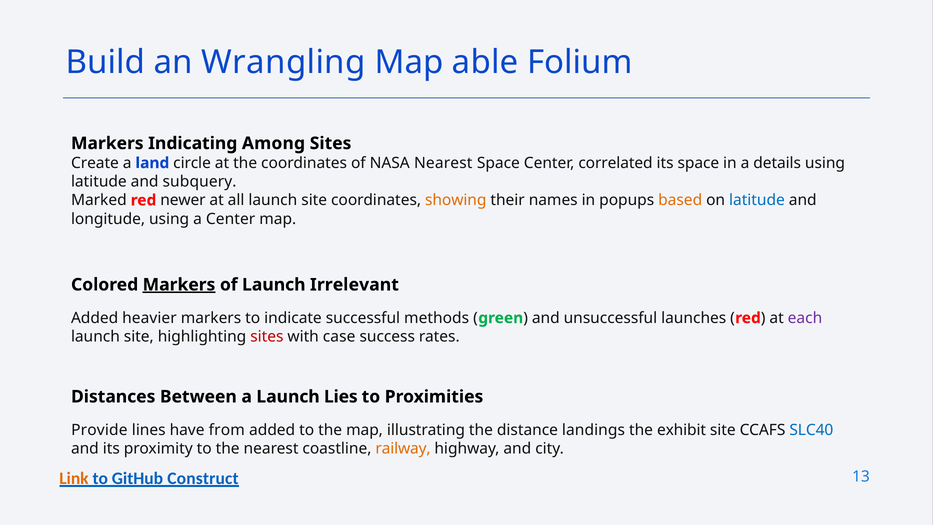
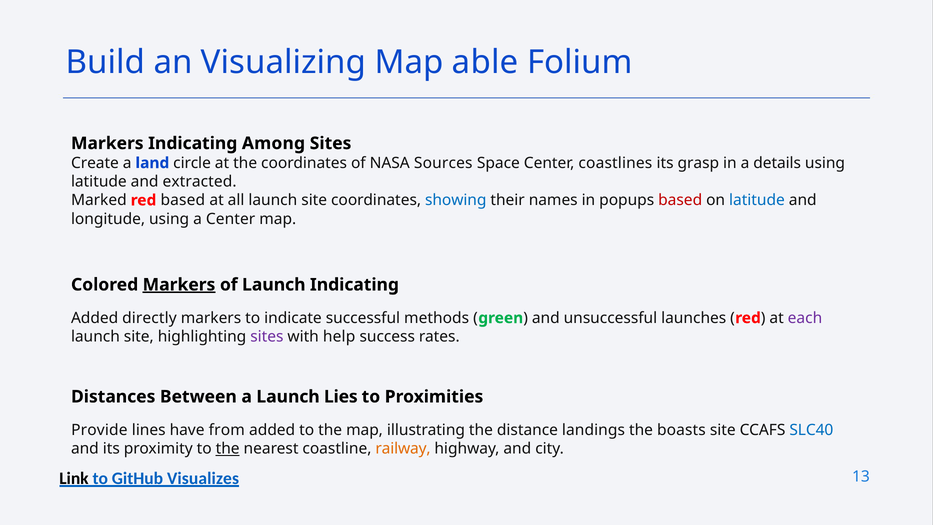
Wrangling: Wrangling -> Visualizing
NASA Nearest: Nearest -> Sources
correlated: correlated -> coastlines
its space: space -> grasp
subquery: subquery -> extracted
red newer: newer -> based
showing colour: orange -> blue
based at (680, 200) colour: orange -> red
Launch Irrelevant: Irrelevant -> Indicating
heavier: heavier -> directly
sites at (267, 337) colour: red -> purple
case: case -> help
exhibit: exhibit -> boasts
the at (228, 448) underline: none -> present
Link colour: orange -> black
Construct: Construct -> Visualizes
